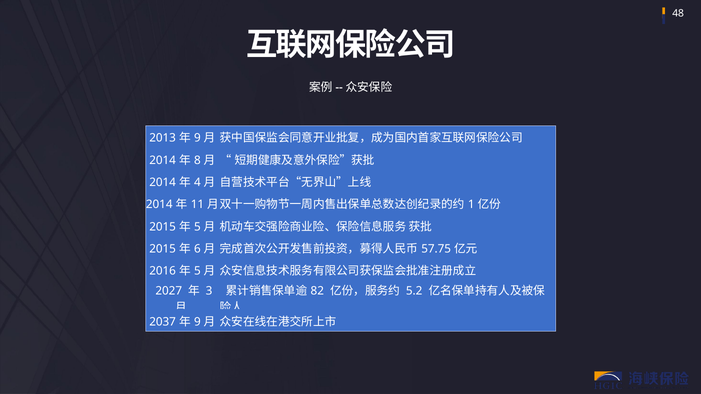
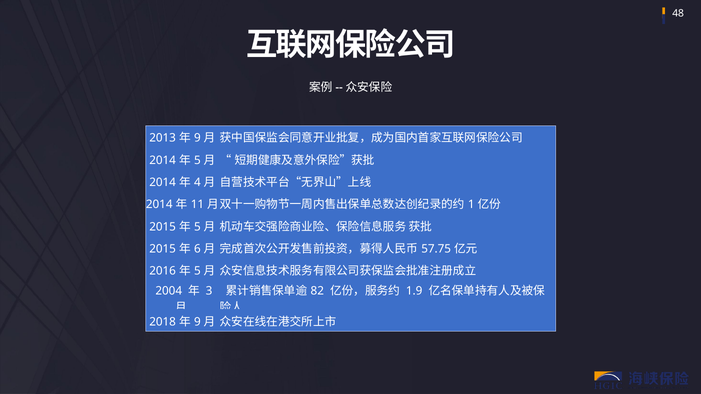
8 at (197, 160): 8 -> 5
5.2: 5.2 -> 1.9
2027: 2027 -> 2004
2037: 2037 -> 2018
